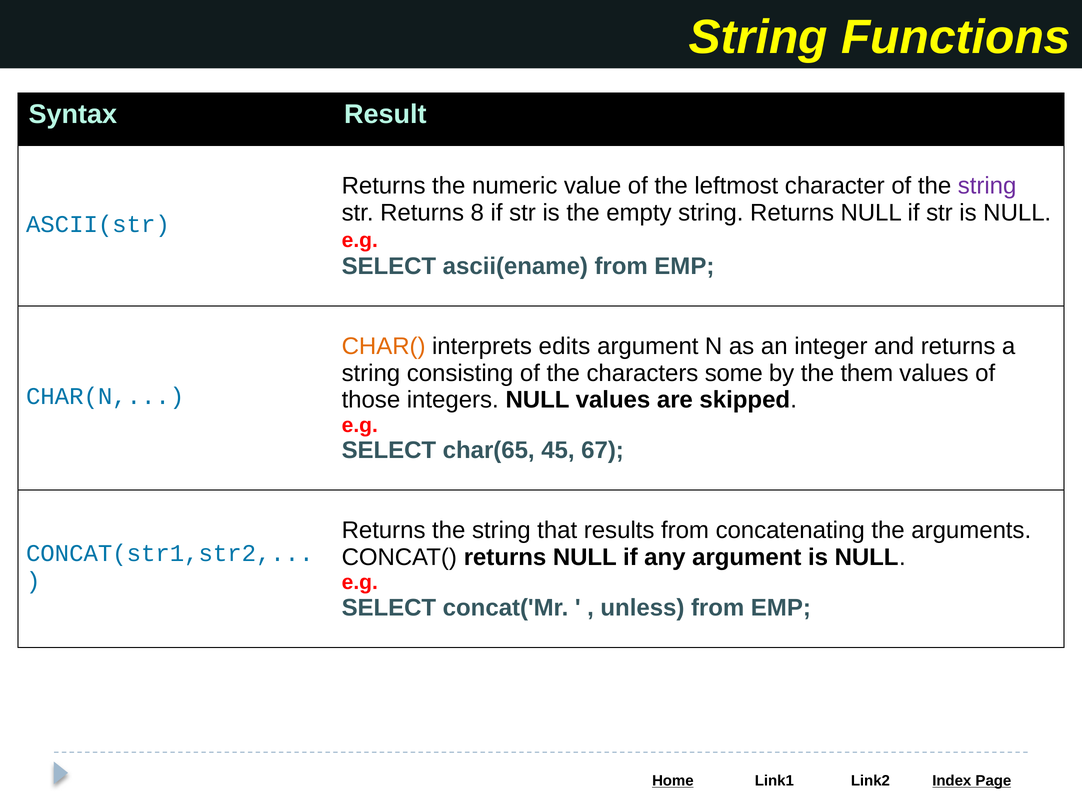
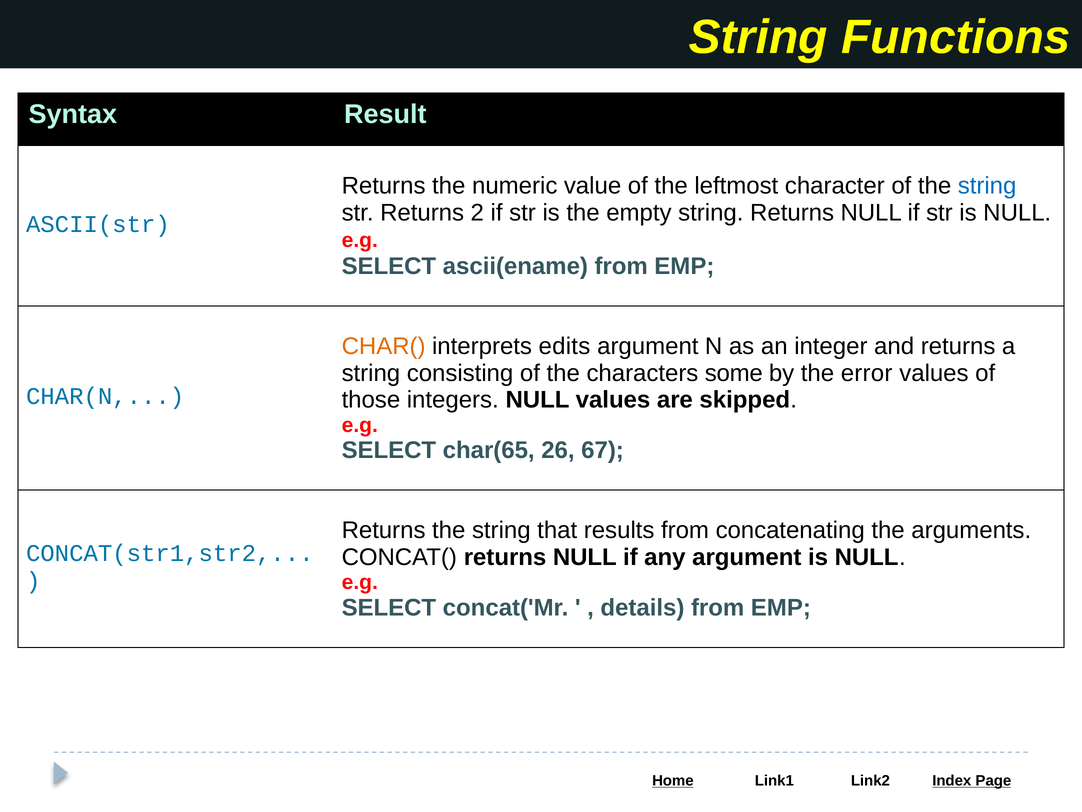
string at (987, 186) colour: purple -> blue
8: 8 -> 2
them: them -> error
45: 45 -> 26
unless: unless -> details
